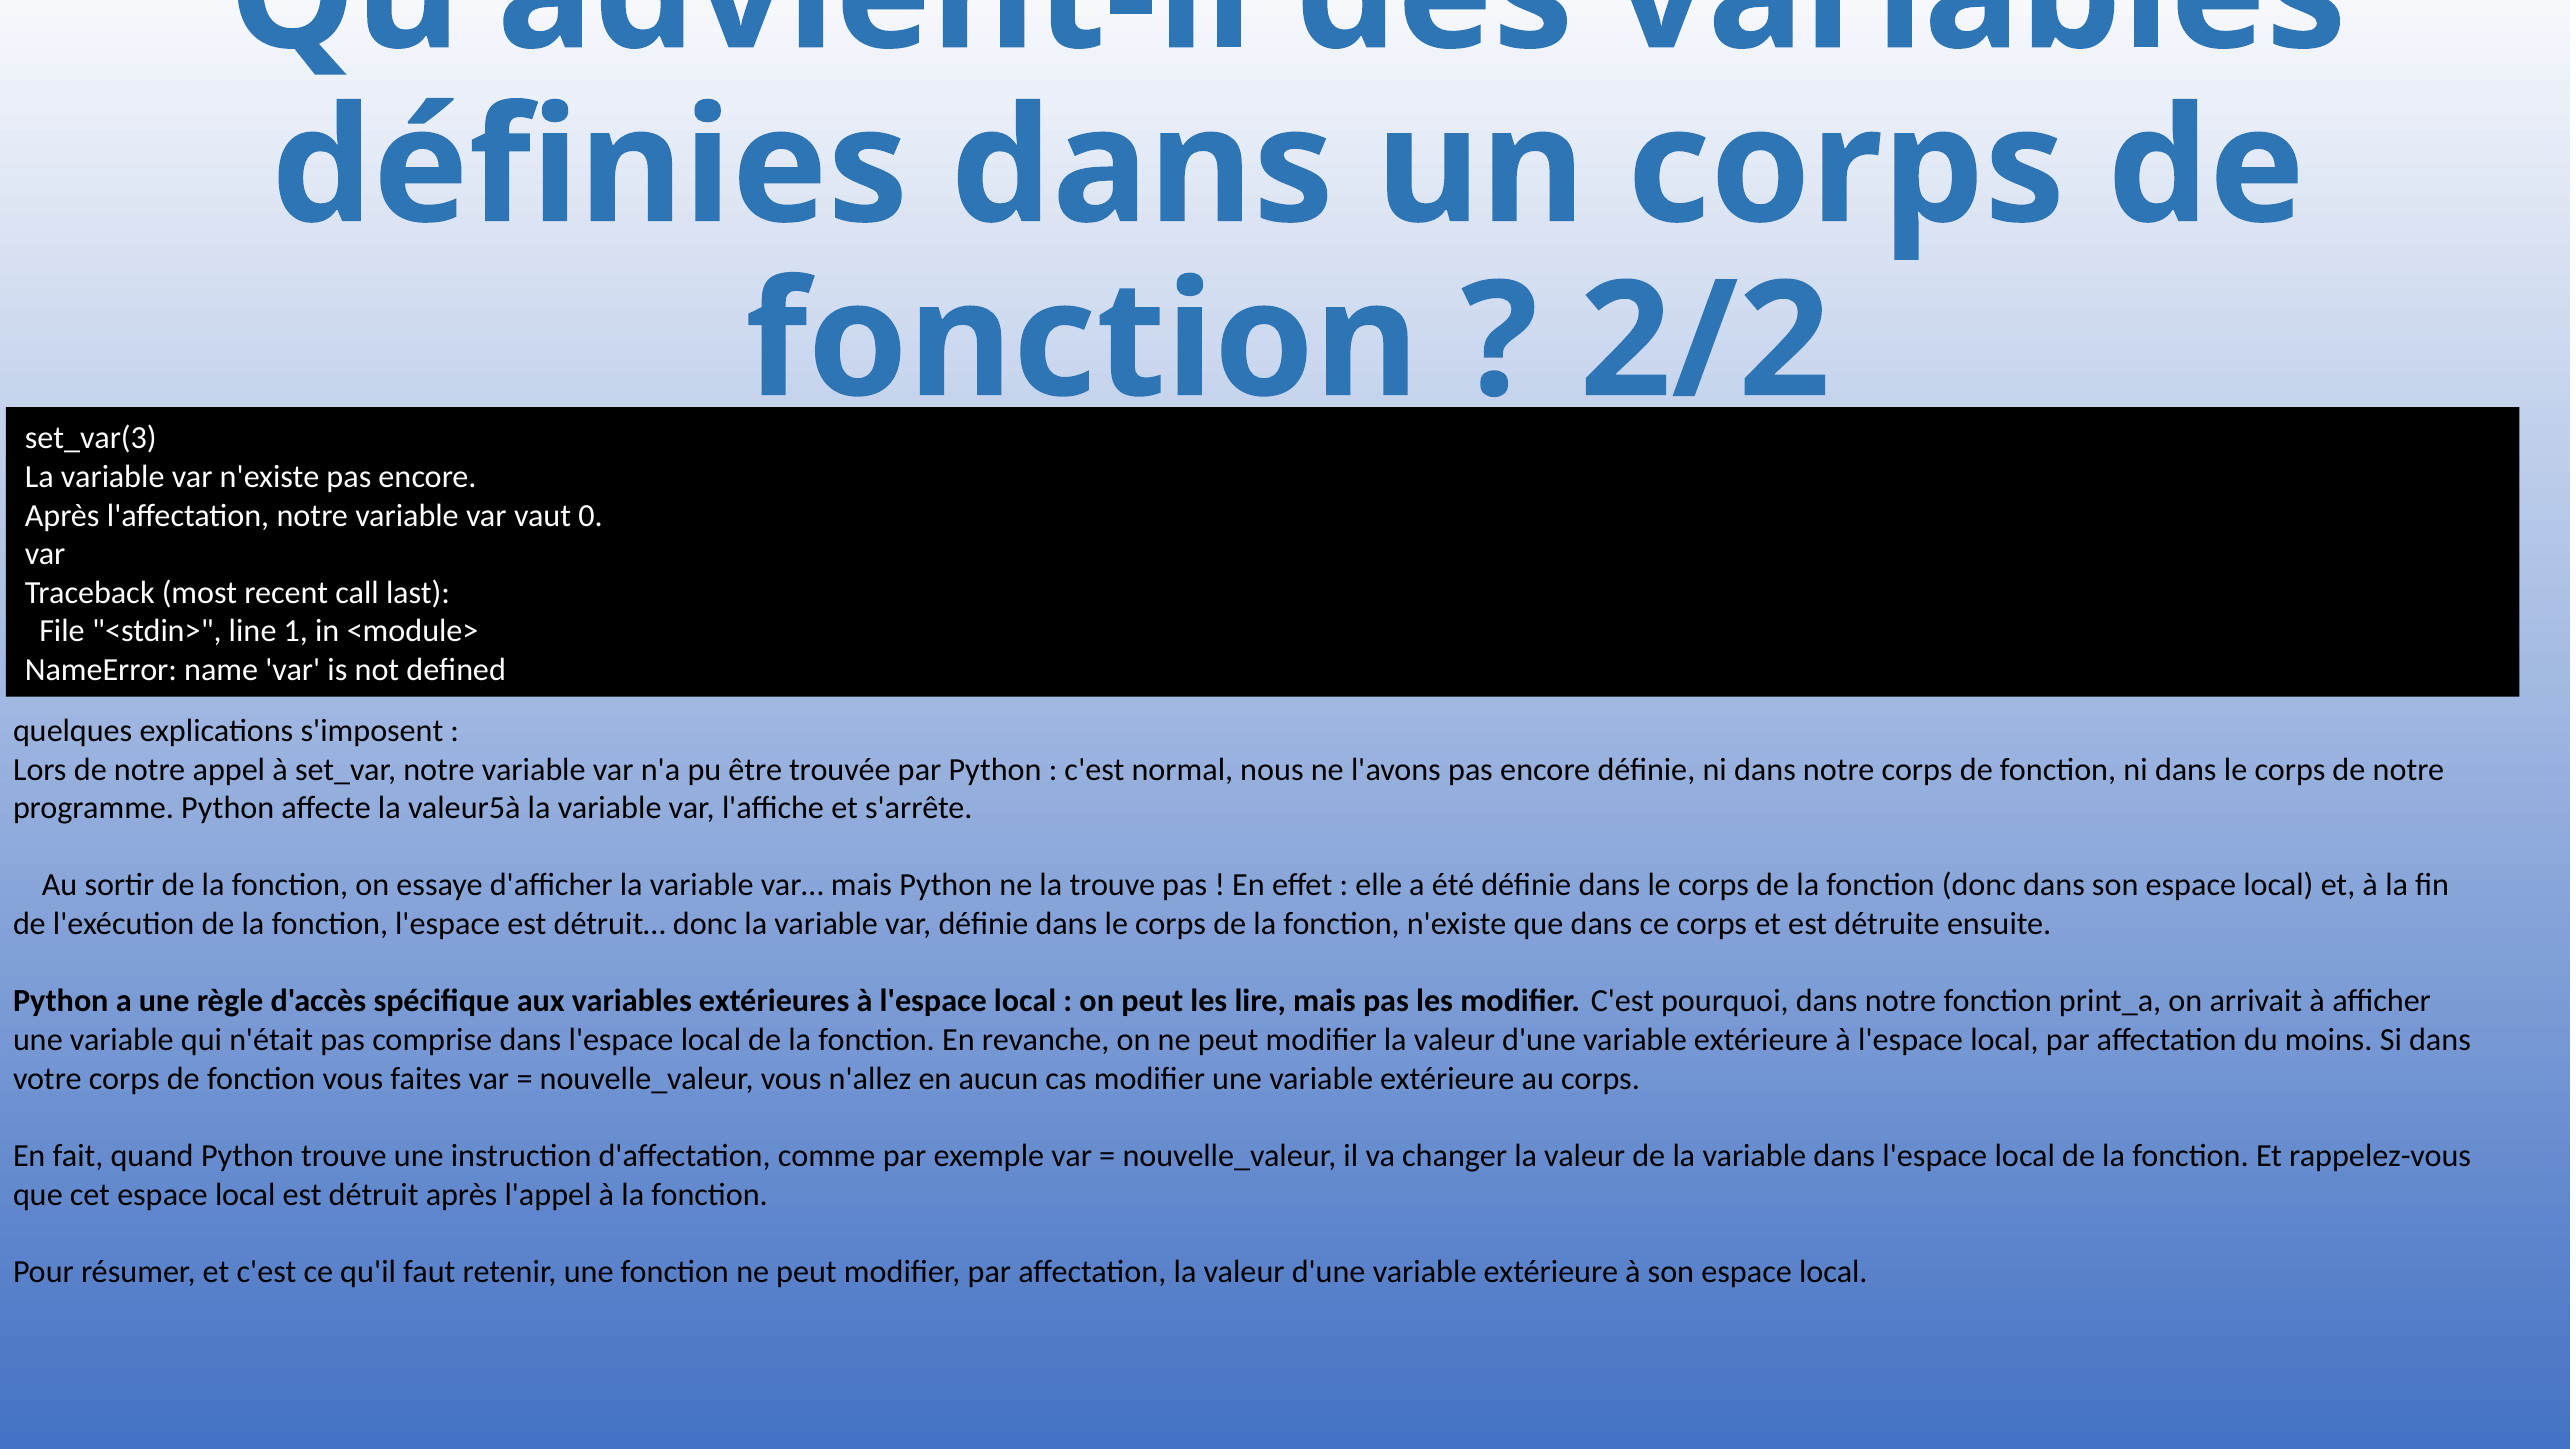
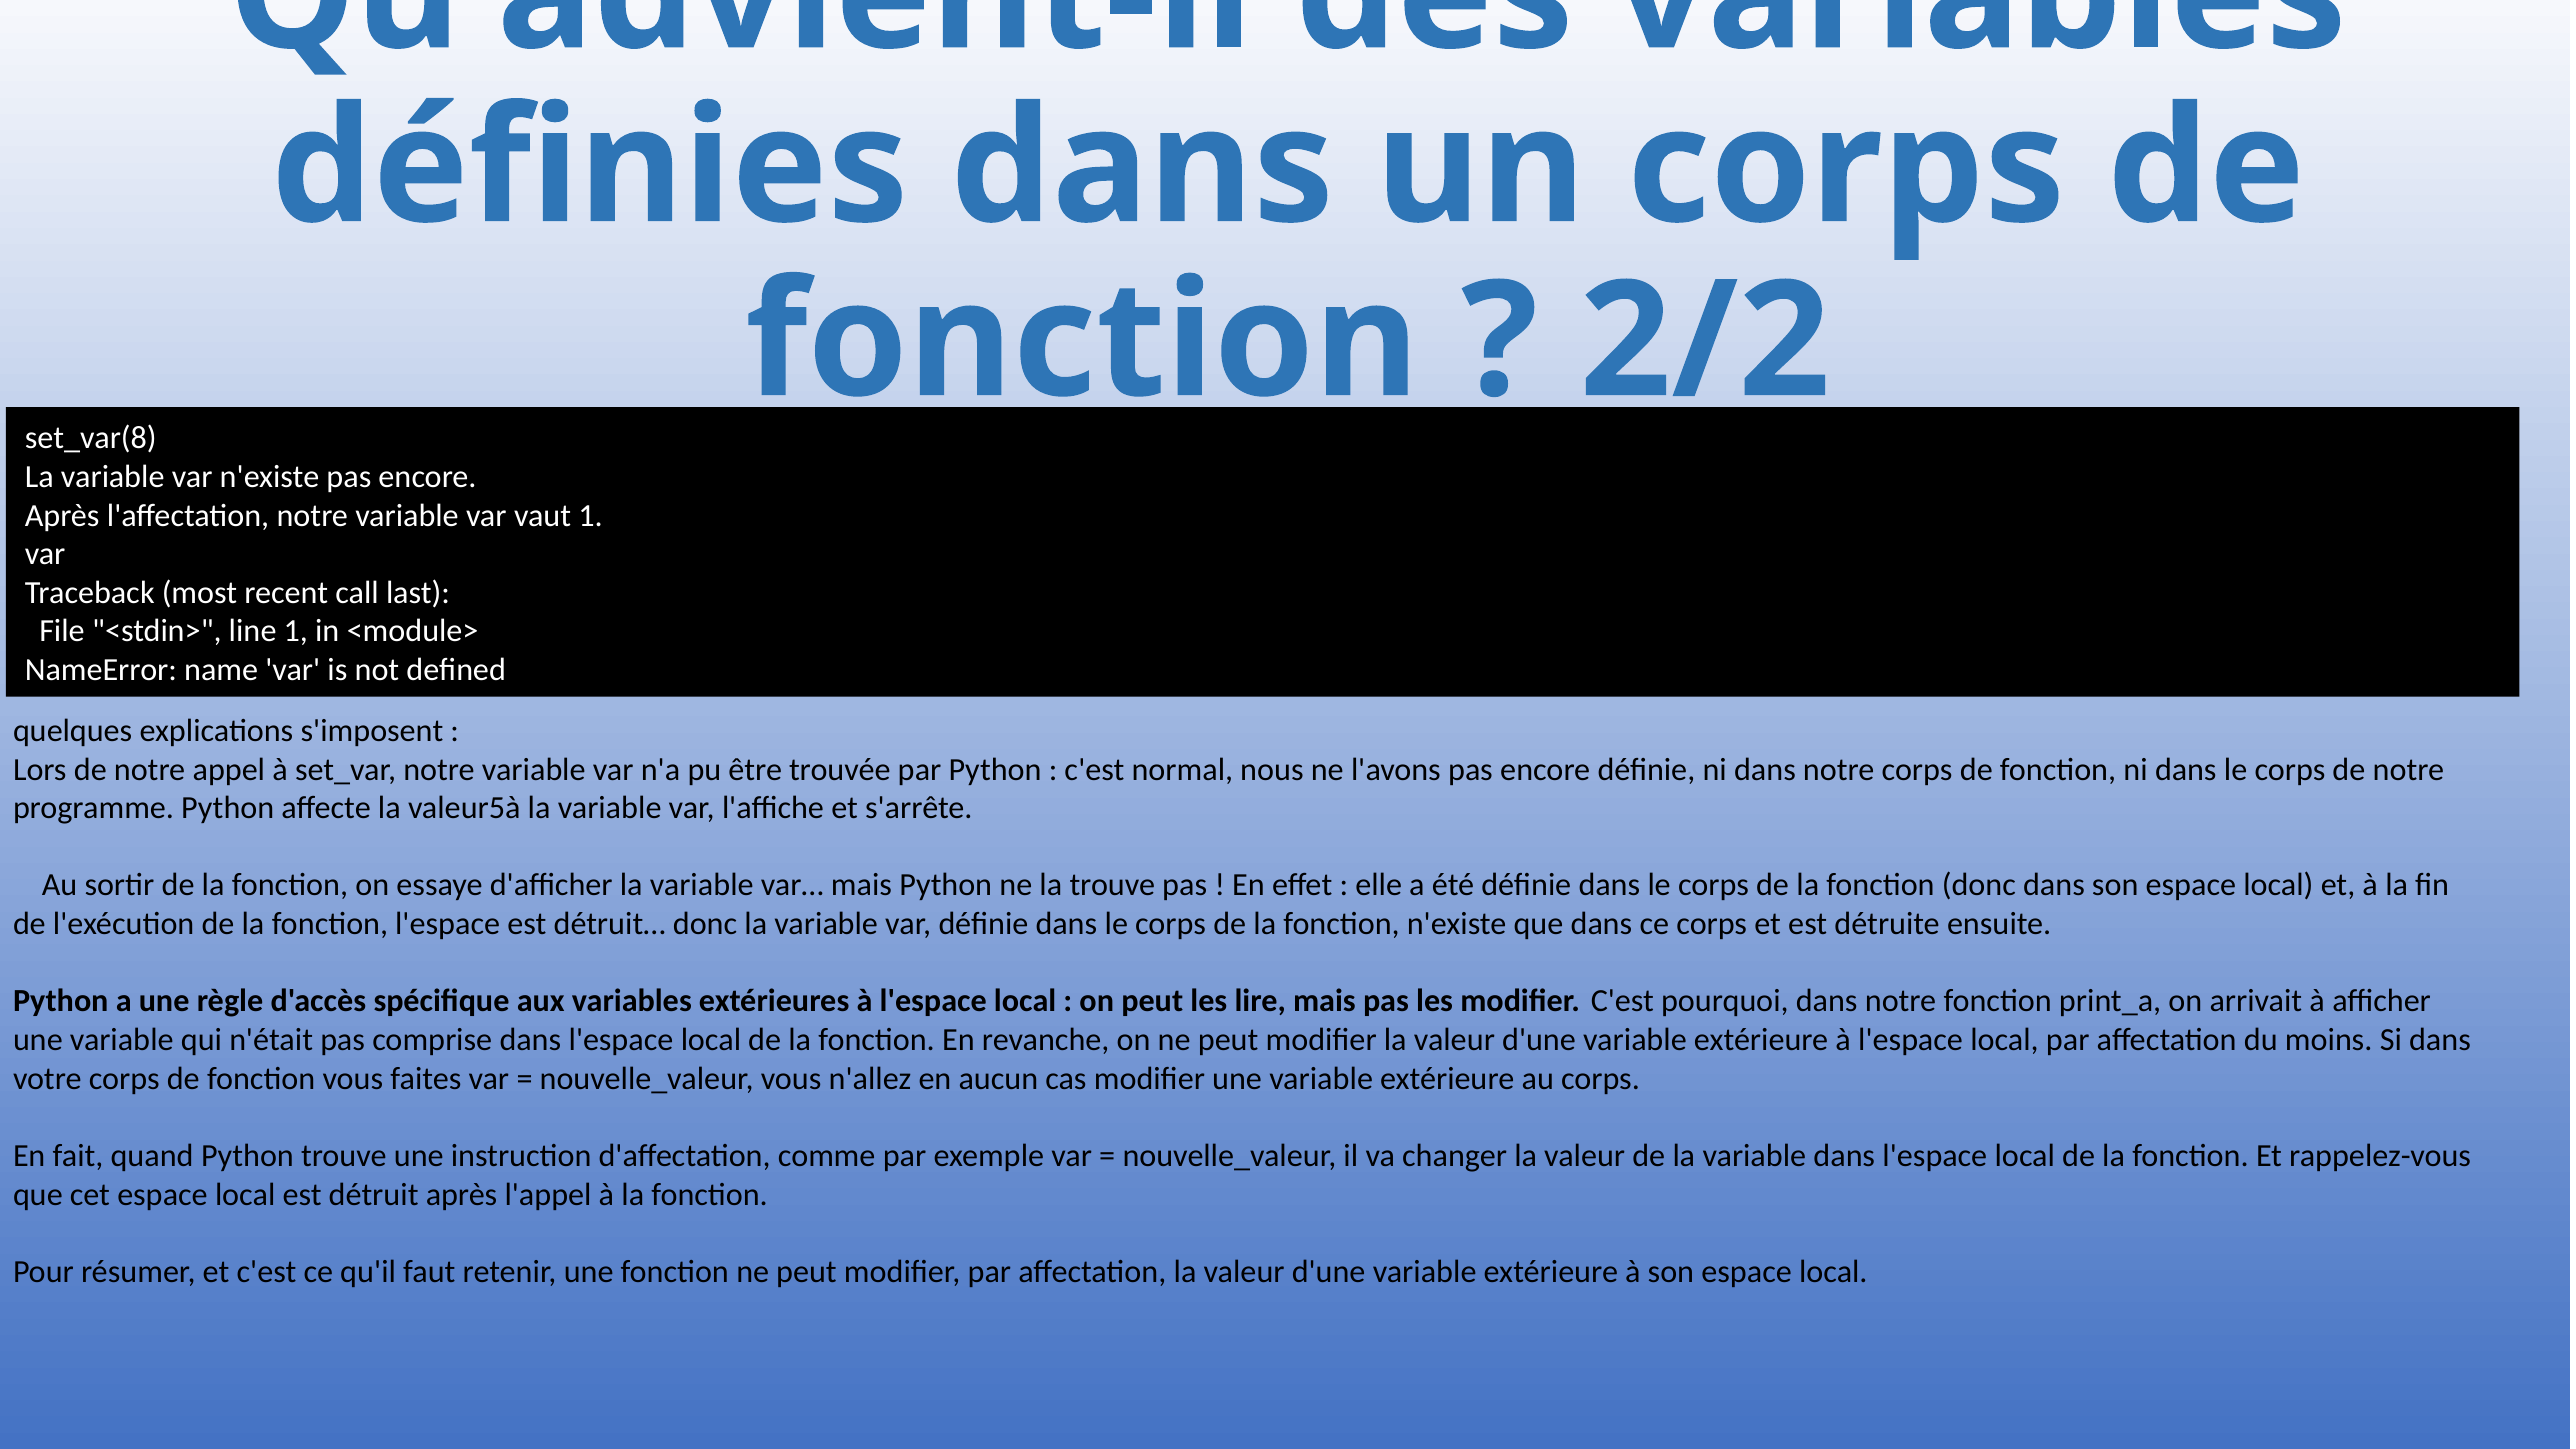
set_var(3: set_var(3 -> set_var(8
vaut 0: 0 -> 1
